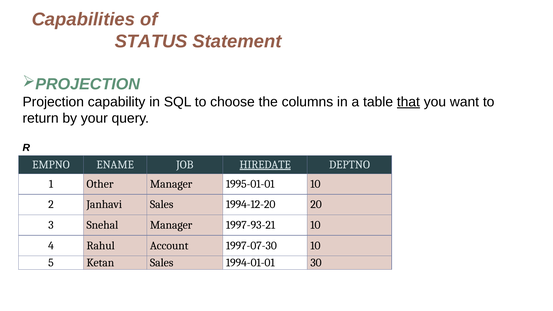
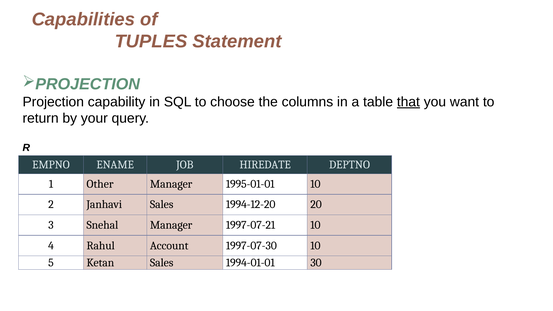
STATUS: STATUS -> TUPLES
HIREDATE underline: present -> none
1997-93-21: 1997-93-21 -> 1997-07-21
